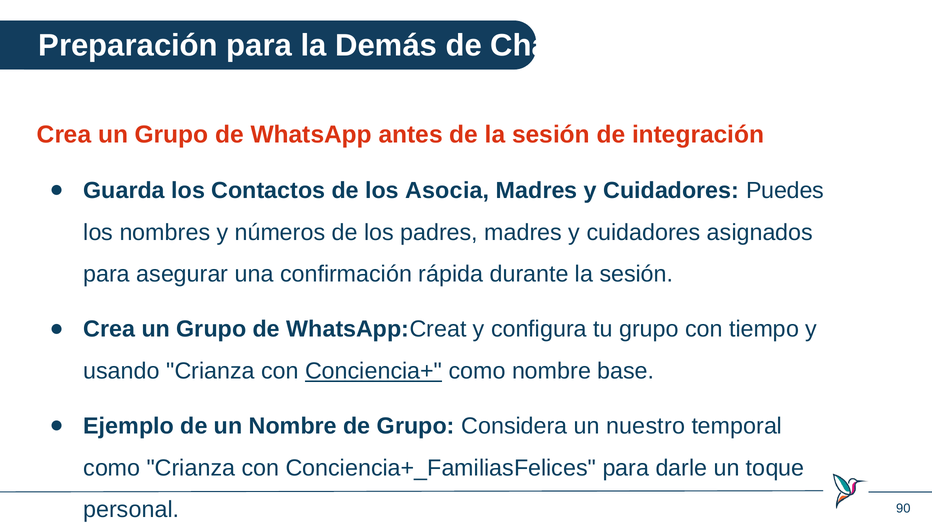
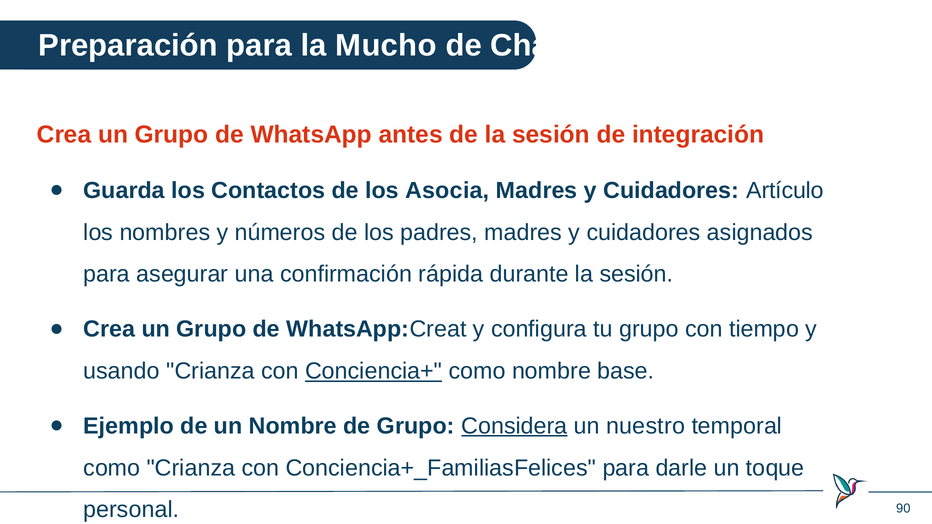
Demás: Demás -> Mucho
Puedes: Puedes -> Artículo
Considera underline: none -> present
